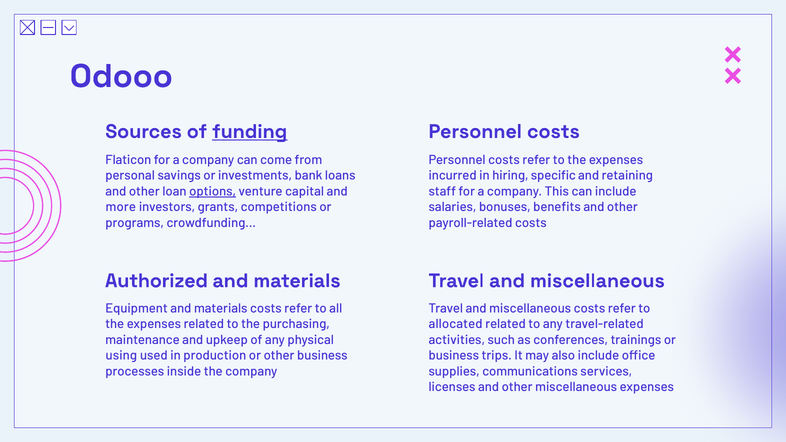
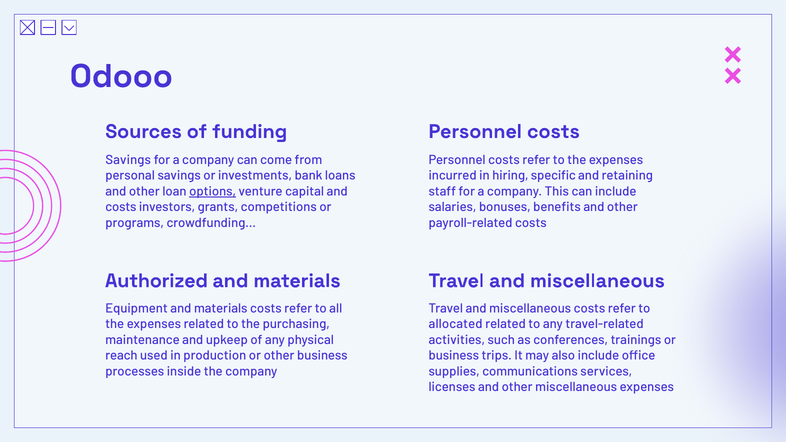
funding underline: present -> none
Flaticon at (128, 160): Flaticon -> Savings
more at (121, 207): more -> costs
using: using -> reach
